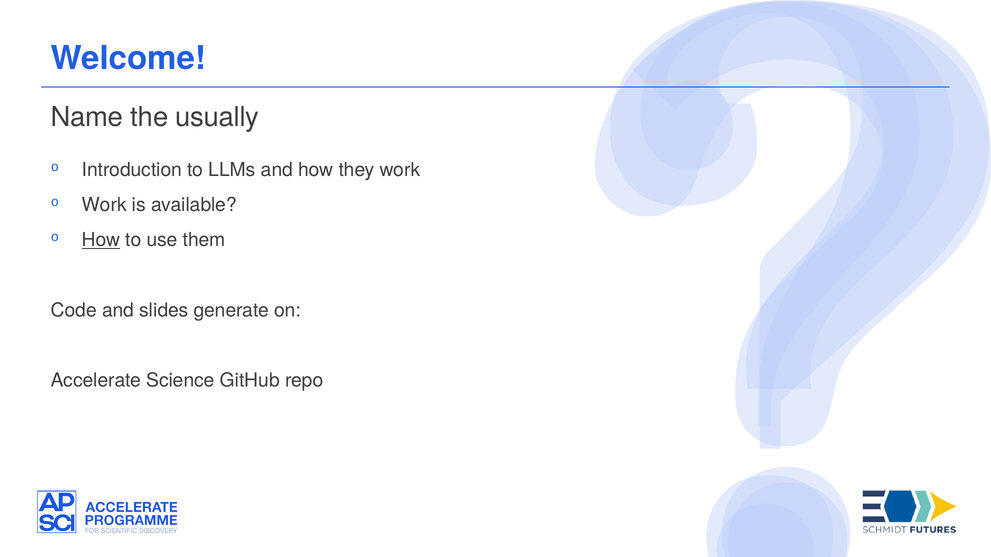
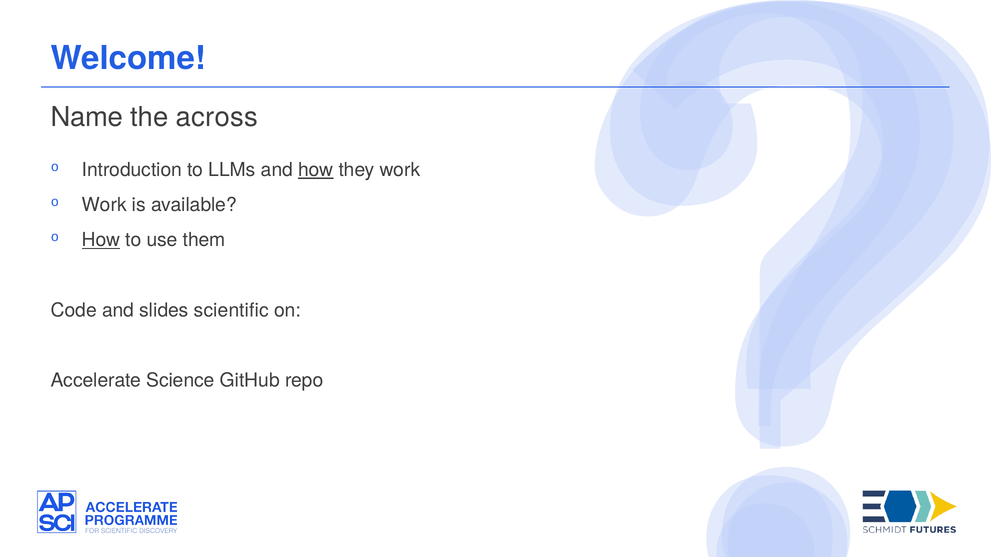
usually: usually -> across
how at (316, 170) underline: none -> present
generate: generate -> scientific
